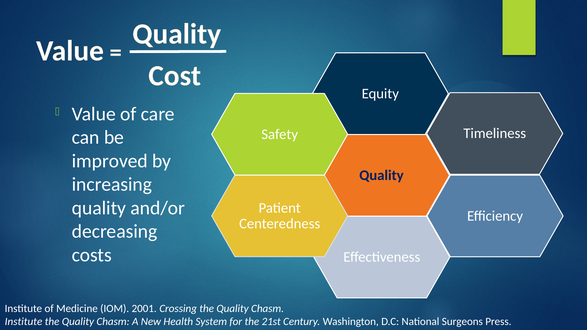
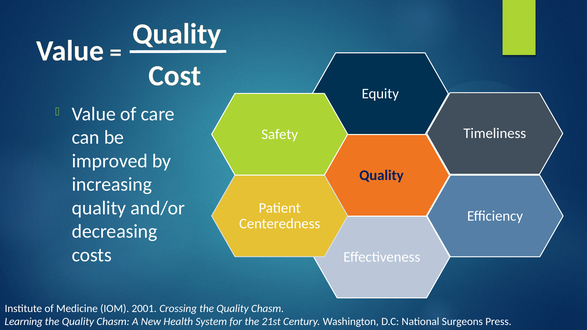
Institute at (24, 322): Institute -> Learning
